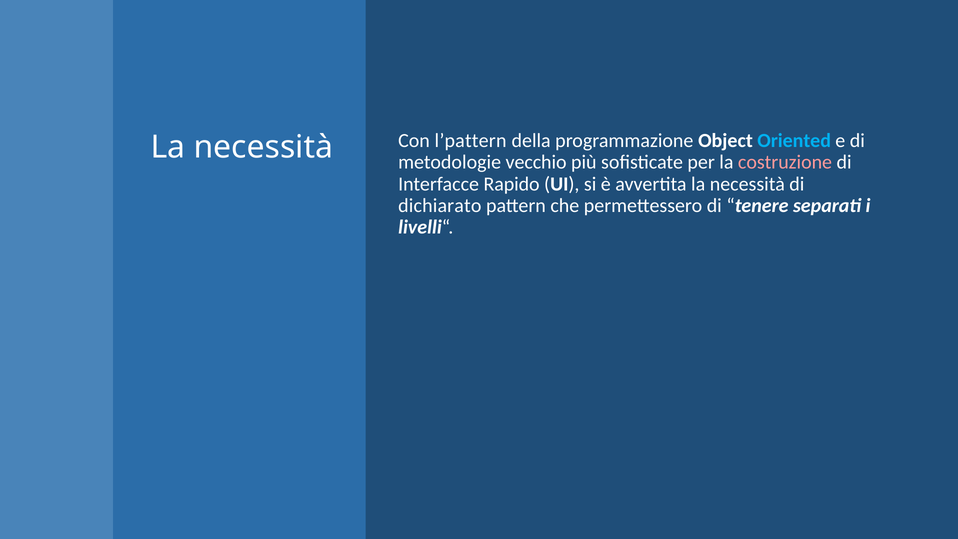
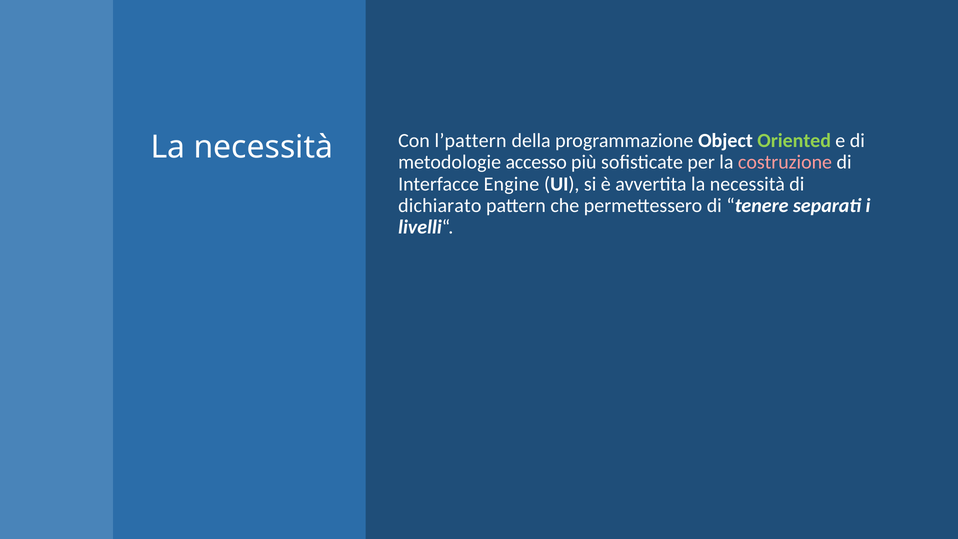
Oriented colour: light blue -> light green
vecchio: vecchio -> accesso
Rapido: Rapido -> Engine
